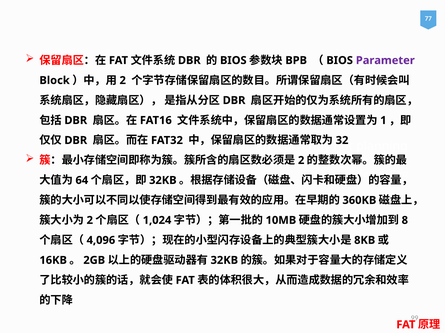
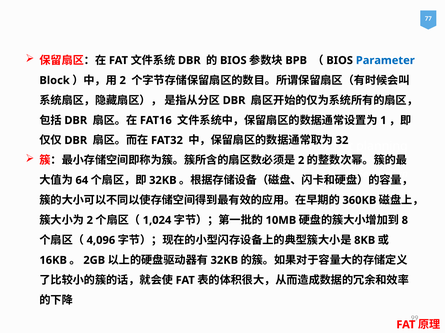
Parameter colour: purple -> blue
